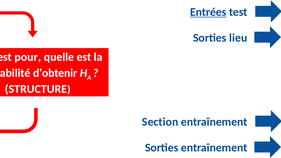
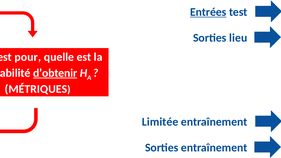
d’obtenir underline: none -> present
STRUCTURE: STRUCTURE -> MÉTRIQUES
Section: Section -> Limitée
